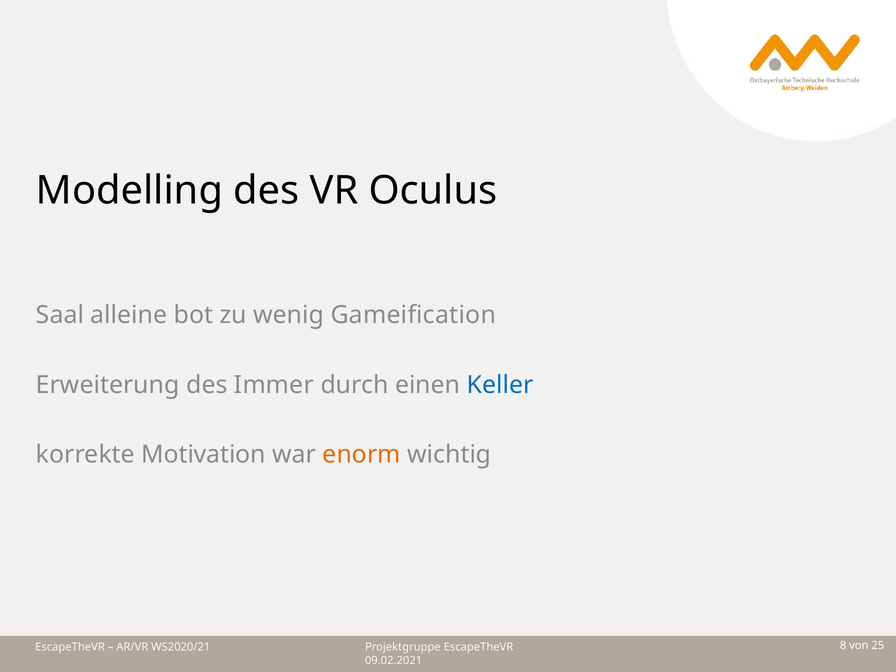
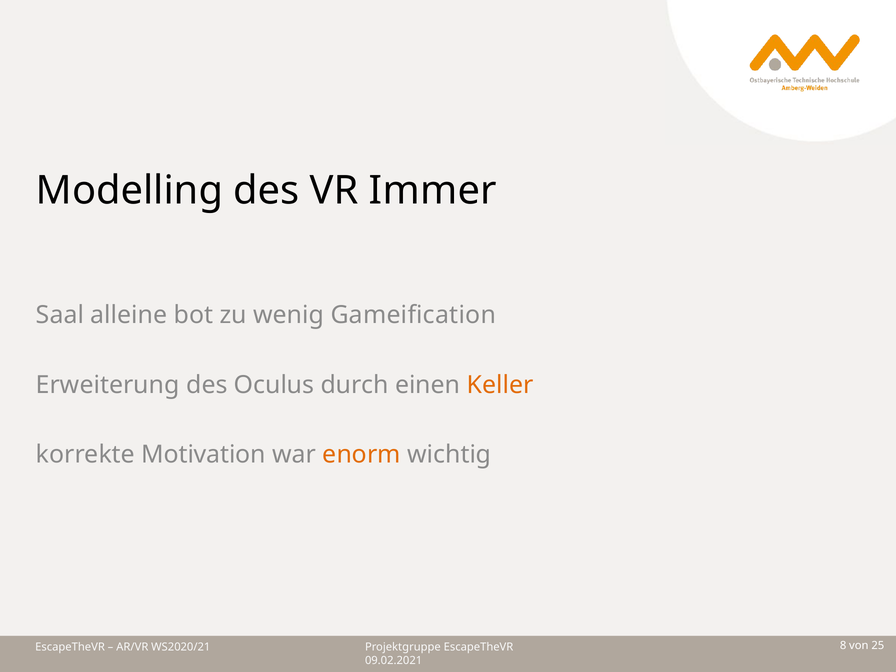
Oculus: Oculus -> Immer
Immer: Immer -> Oculus
Keller colour: blue -> orange
